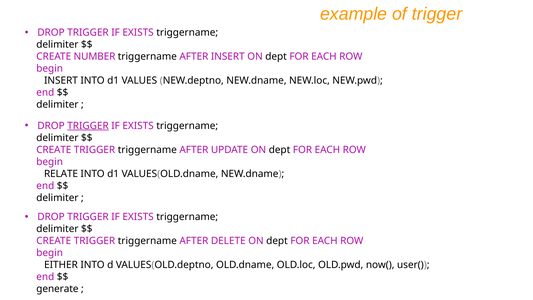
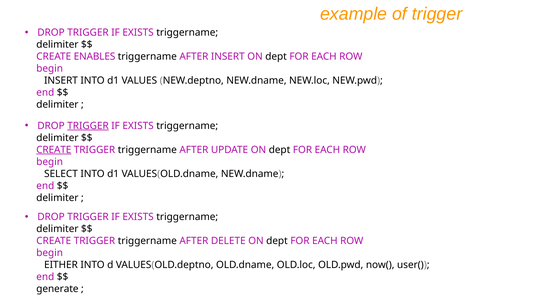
NUMBER: NUMBER -> ENABLES
CREATE at (54, 150) underline: none -> present
RELATE: RELATE -> SELECT
